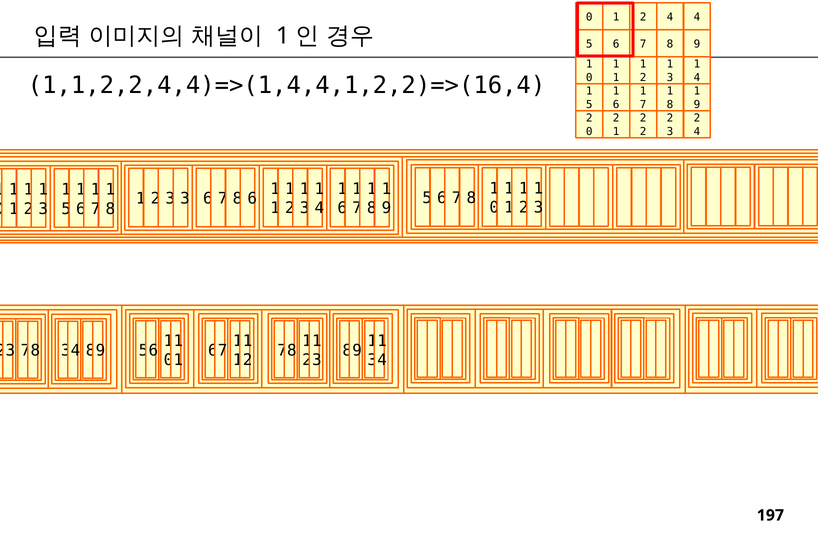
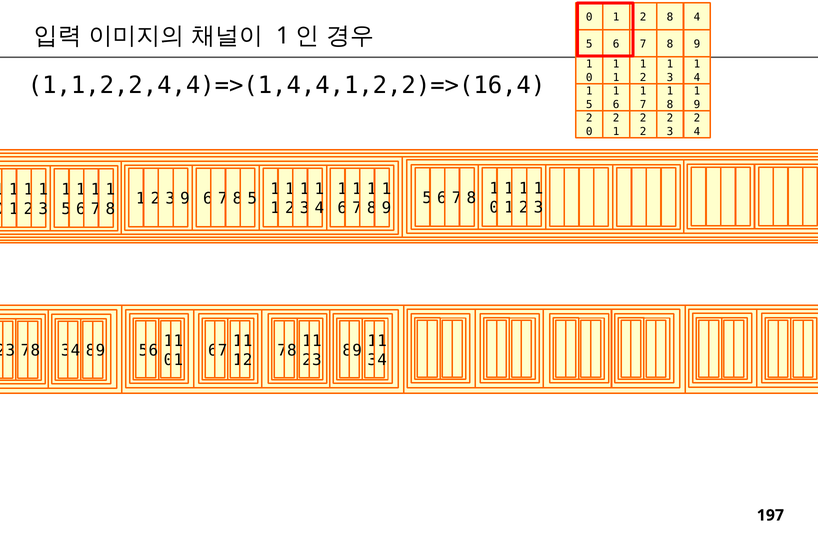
0 1 2 4: 4 -> 8
3 at (185, 199): 3 -> 9
6 at (252, 199): 6 -> 5
